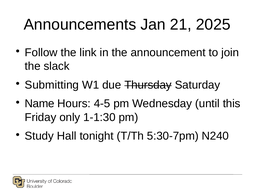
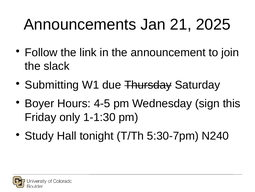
Name: Name -> Boyer
until: until -> sign
